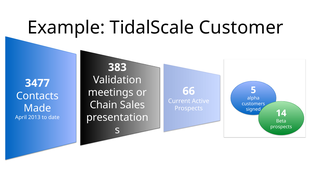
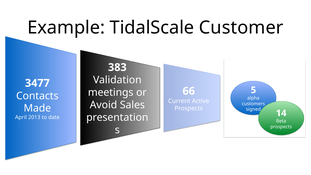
Chain: Chain -> Avoid
